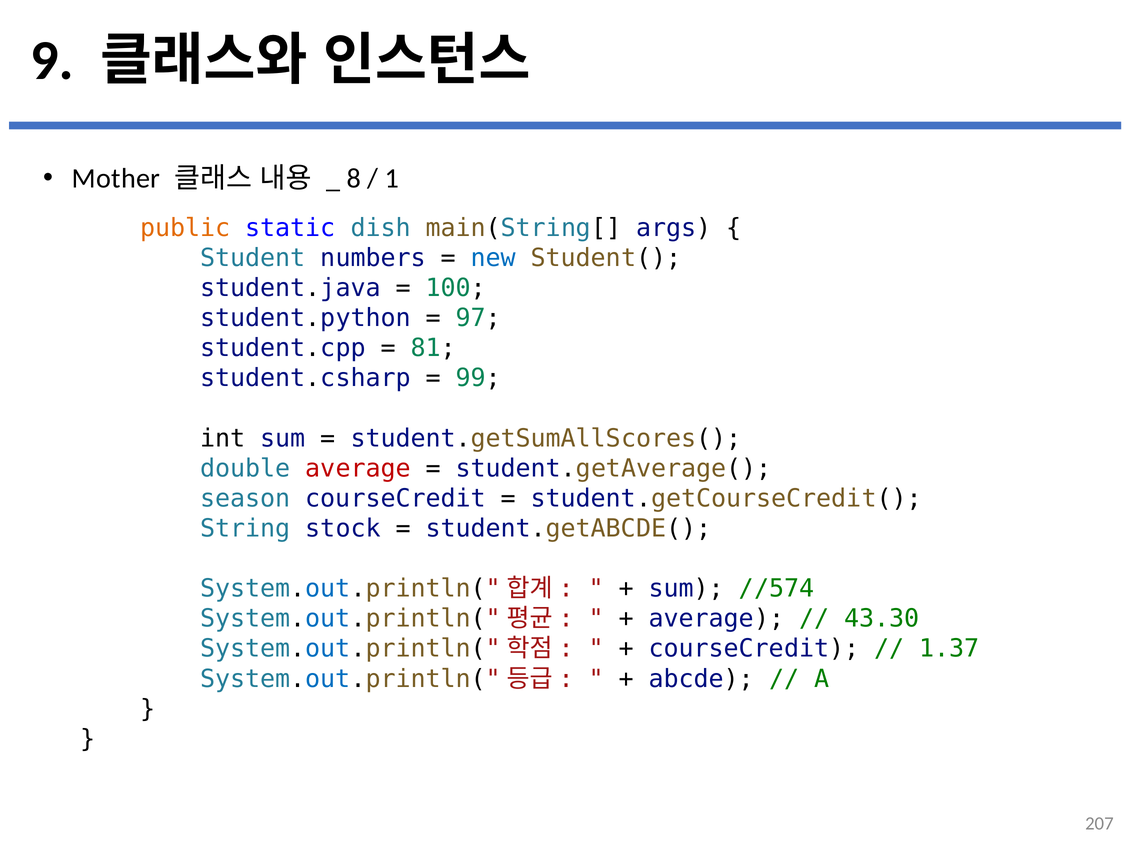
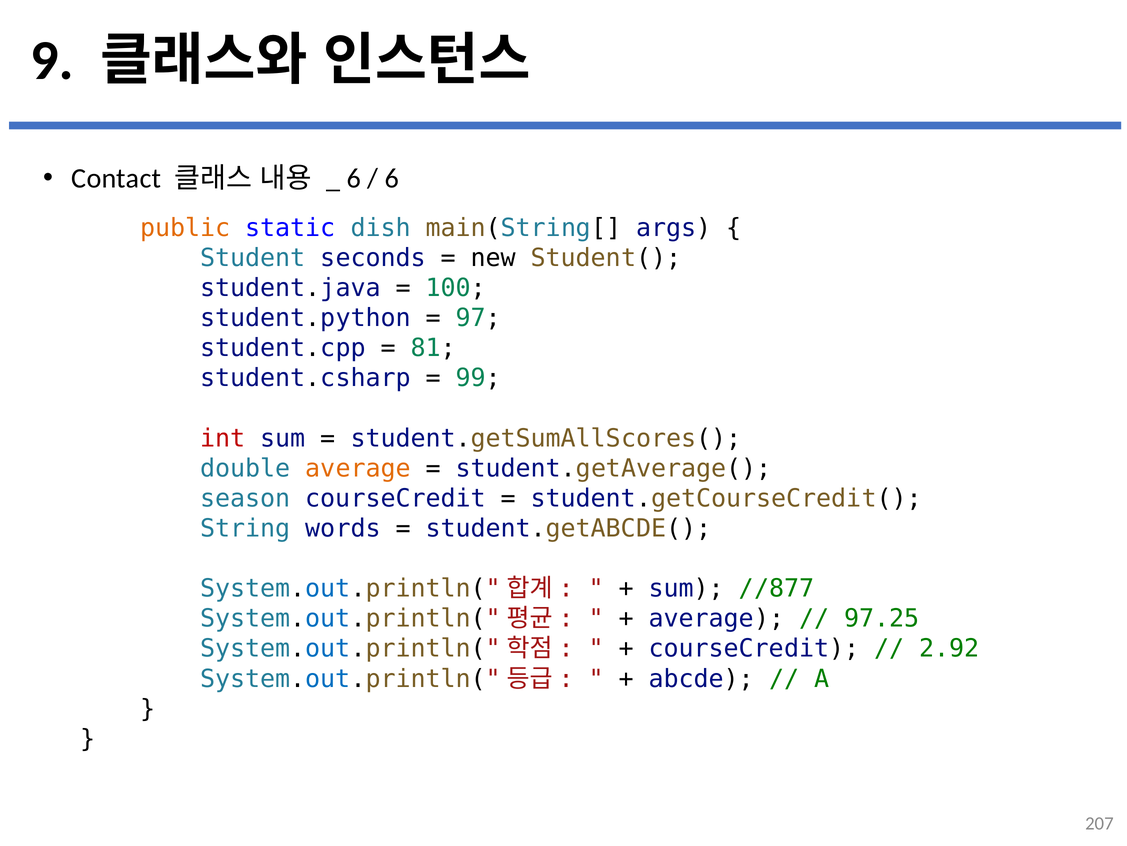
Mother: Mother -> Contact
8 at (354, 178): 8 -> 6
1 at (392, 178): 1 -> 6
numbers: numbers -> seconds
new colour: blue -> black
int colour: black -> red
average at (358, 468) colour: red -> orange
stock: stock -> words
//574: //574 -> //877
43.30: 43.30 -> 97.25
1.37: 1.37 -> 2.92
